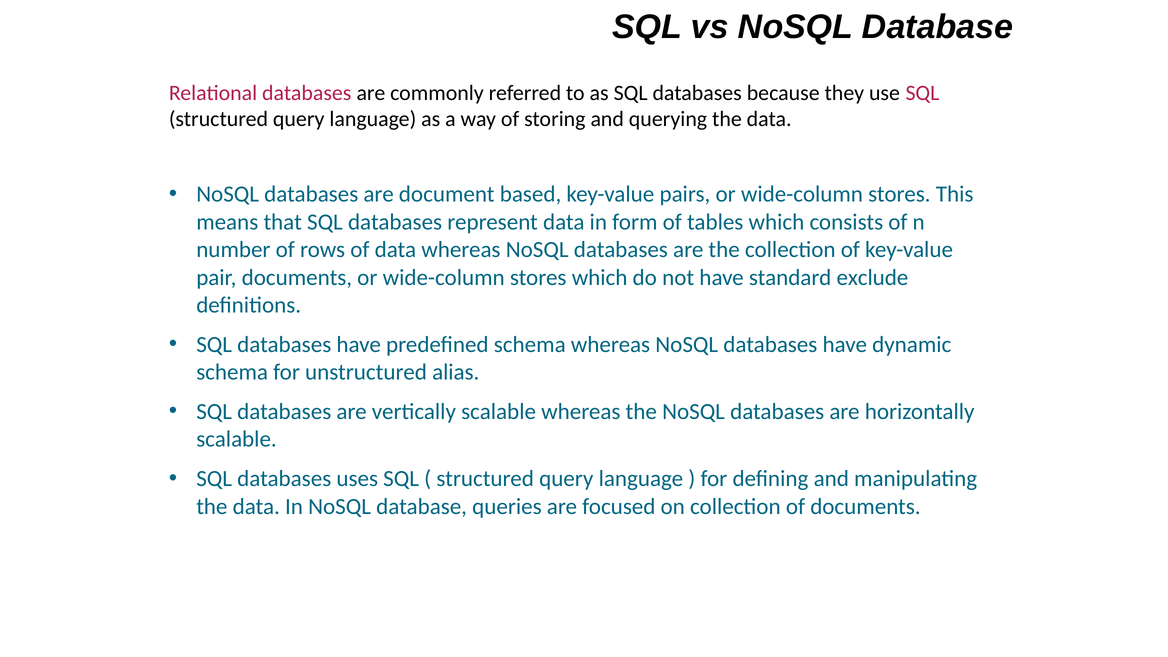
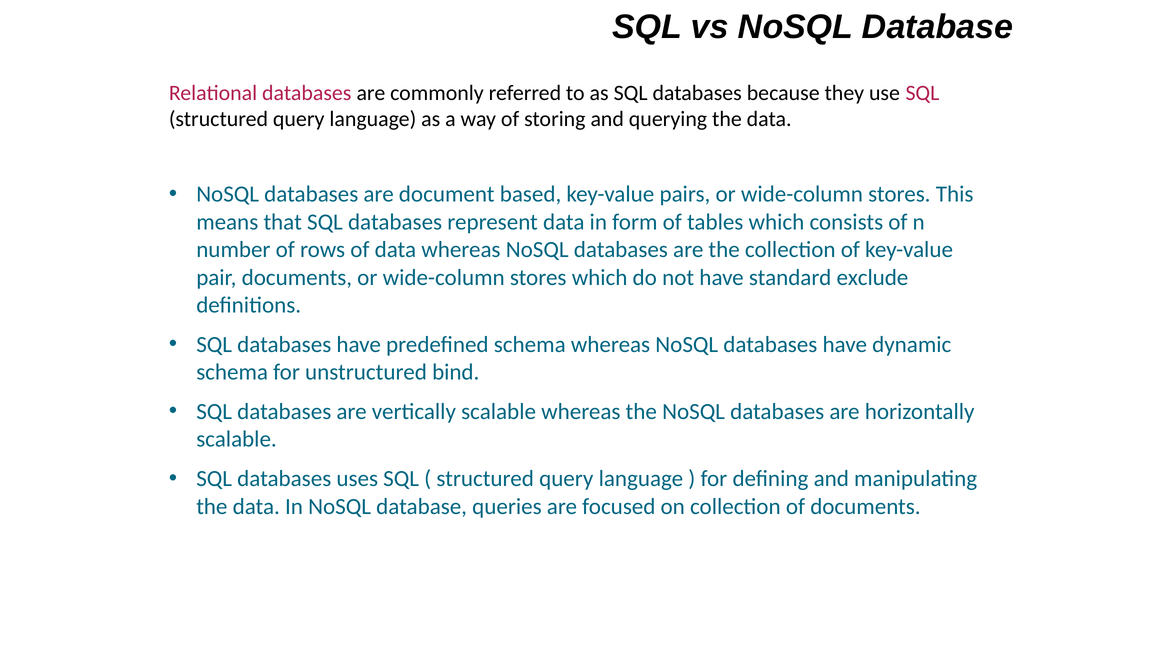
alias: alias -> bind
